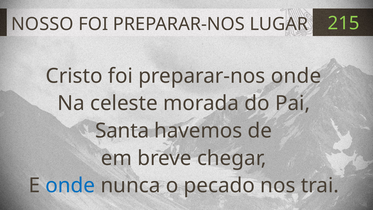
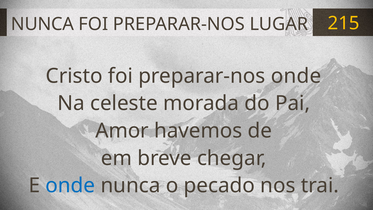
NOSSO at (42, 24): NOSSO -> NUNCA
215 colour: light green -> yellow
Santa: Santa -> Amor
